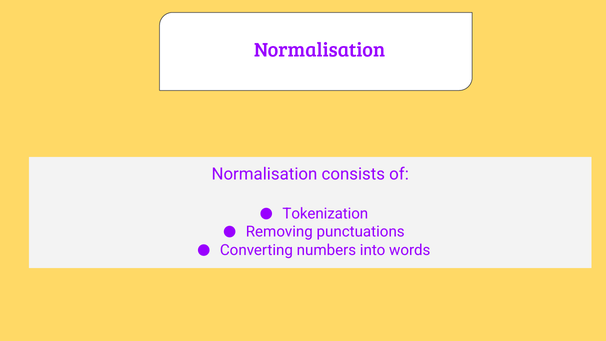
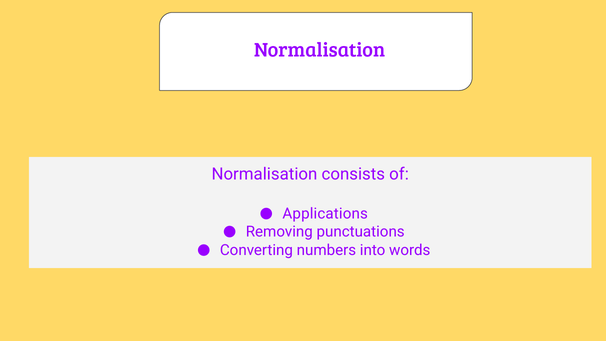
Tokenization: Tokenization -> Applications
